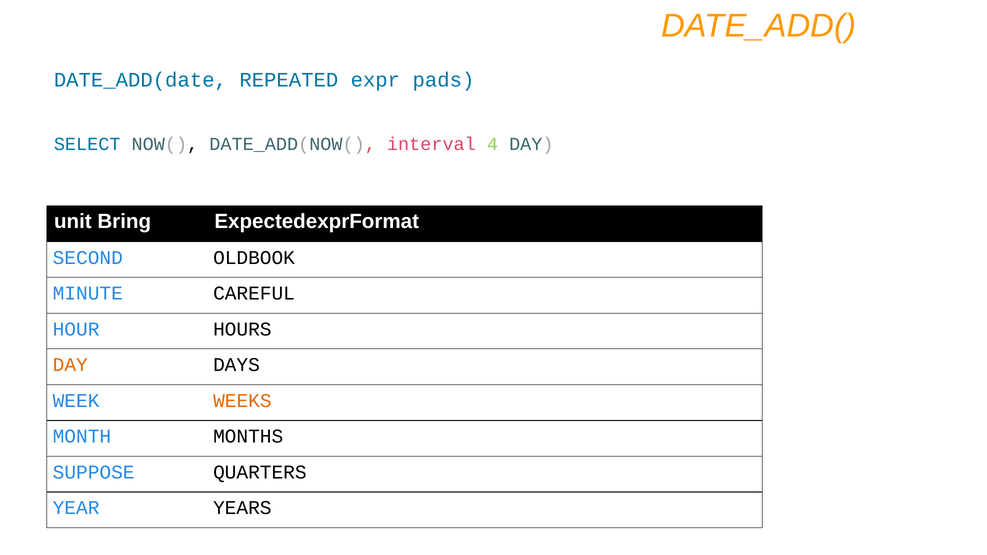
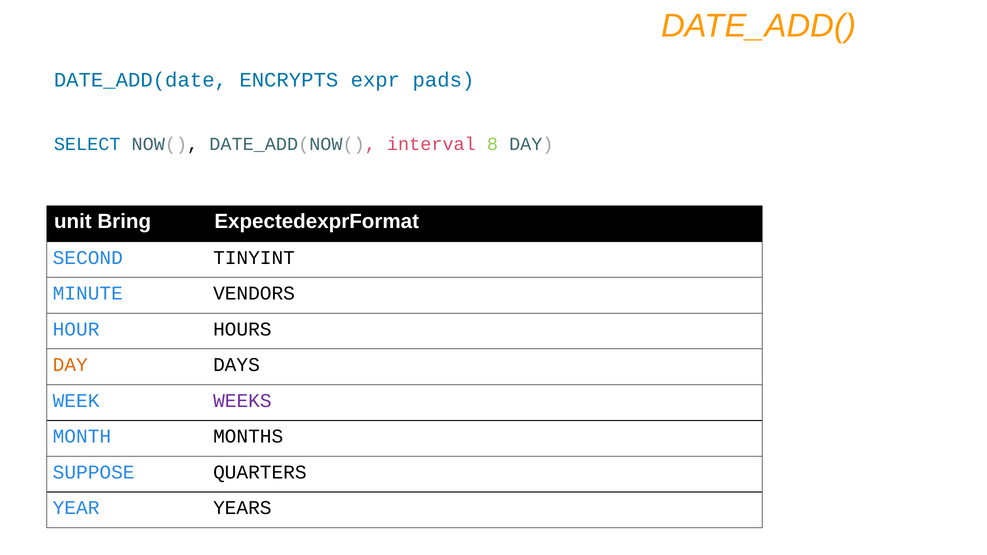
REPEATED: REPEATED -> ENCRYPTS
4: 4 -> 8
OLDBOOK: OLDBOOK -> TINYINT
CAREFUL: CAREFUL -> VENDORS
WEEKS colour: orange -> purple
